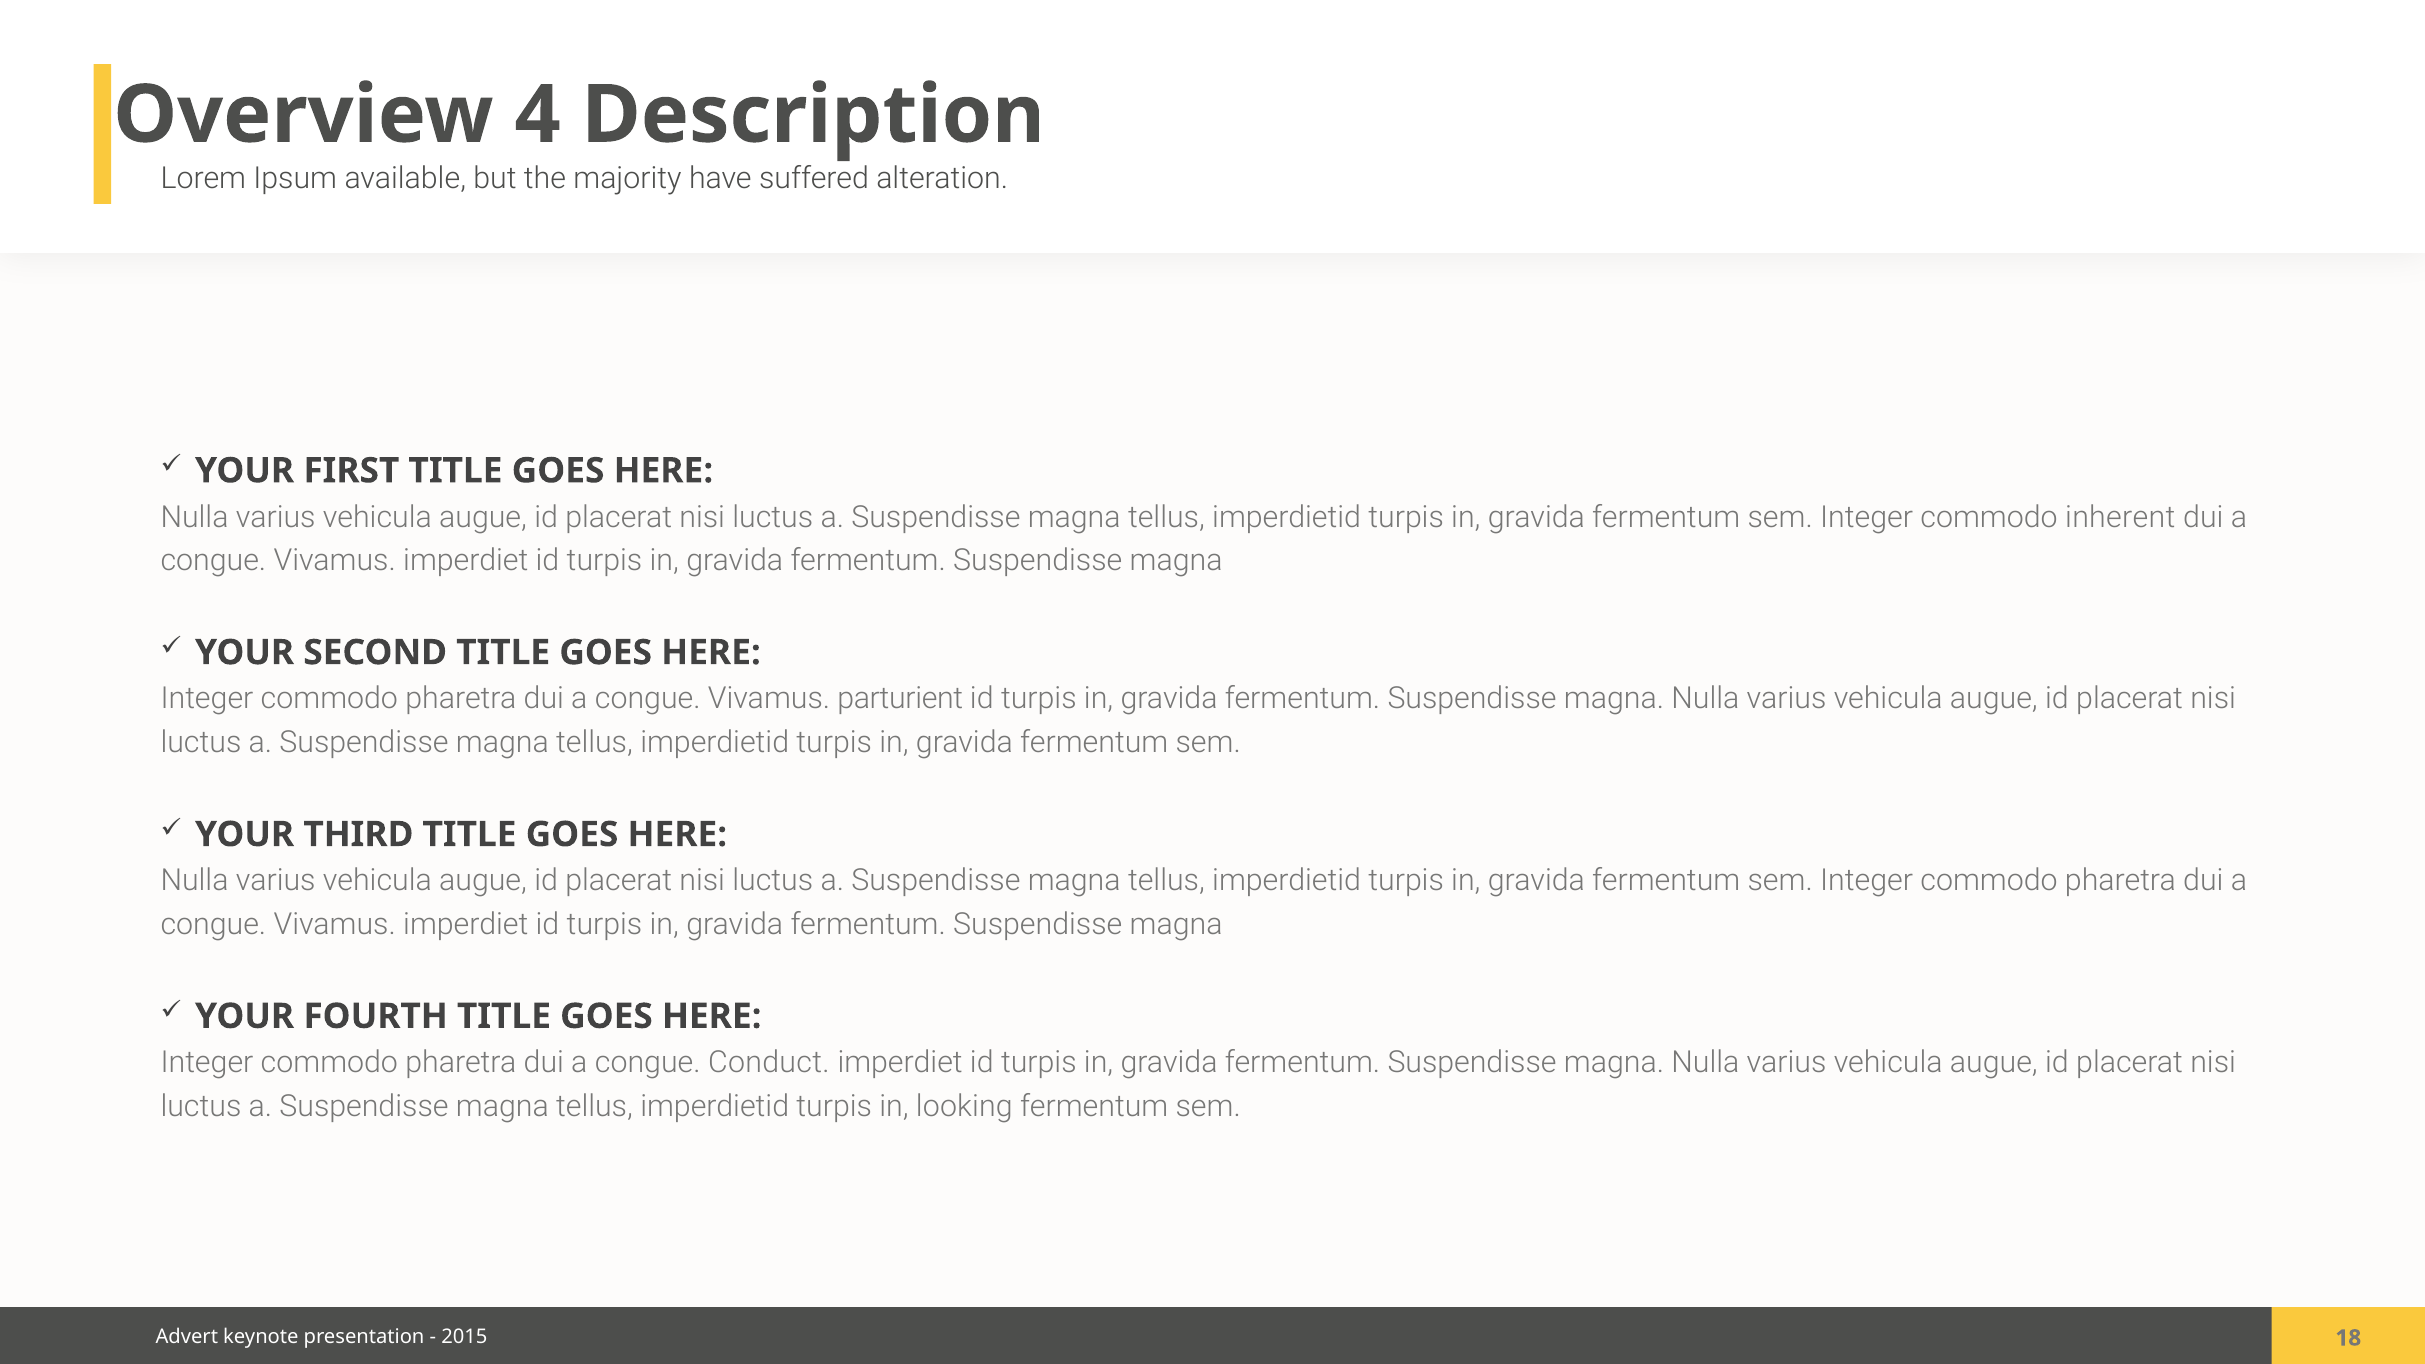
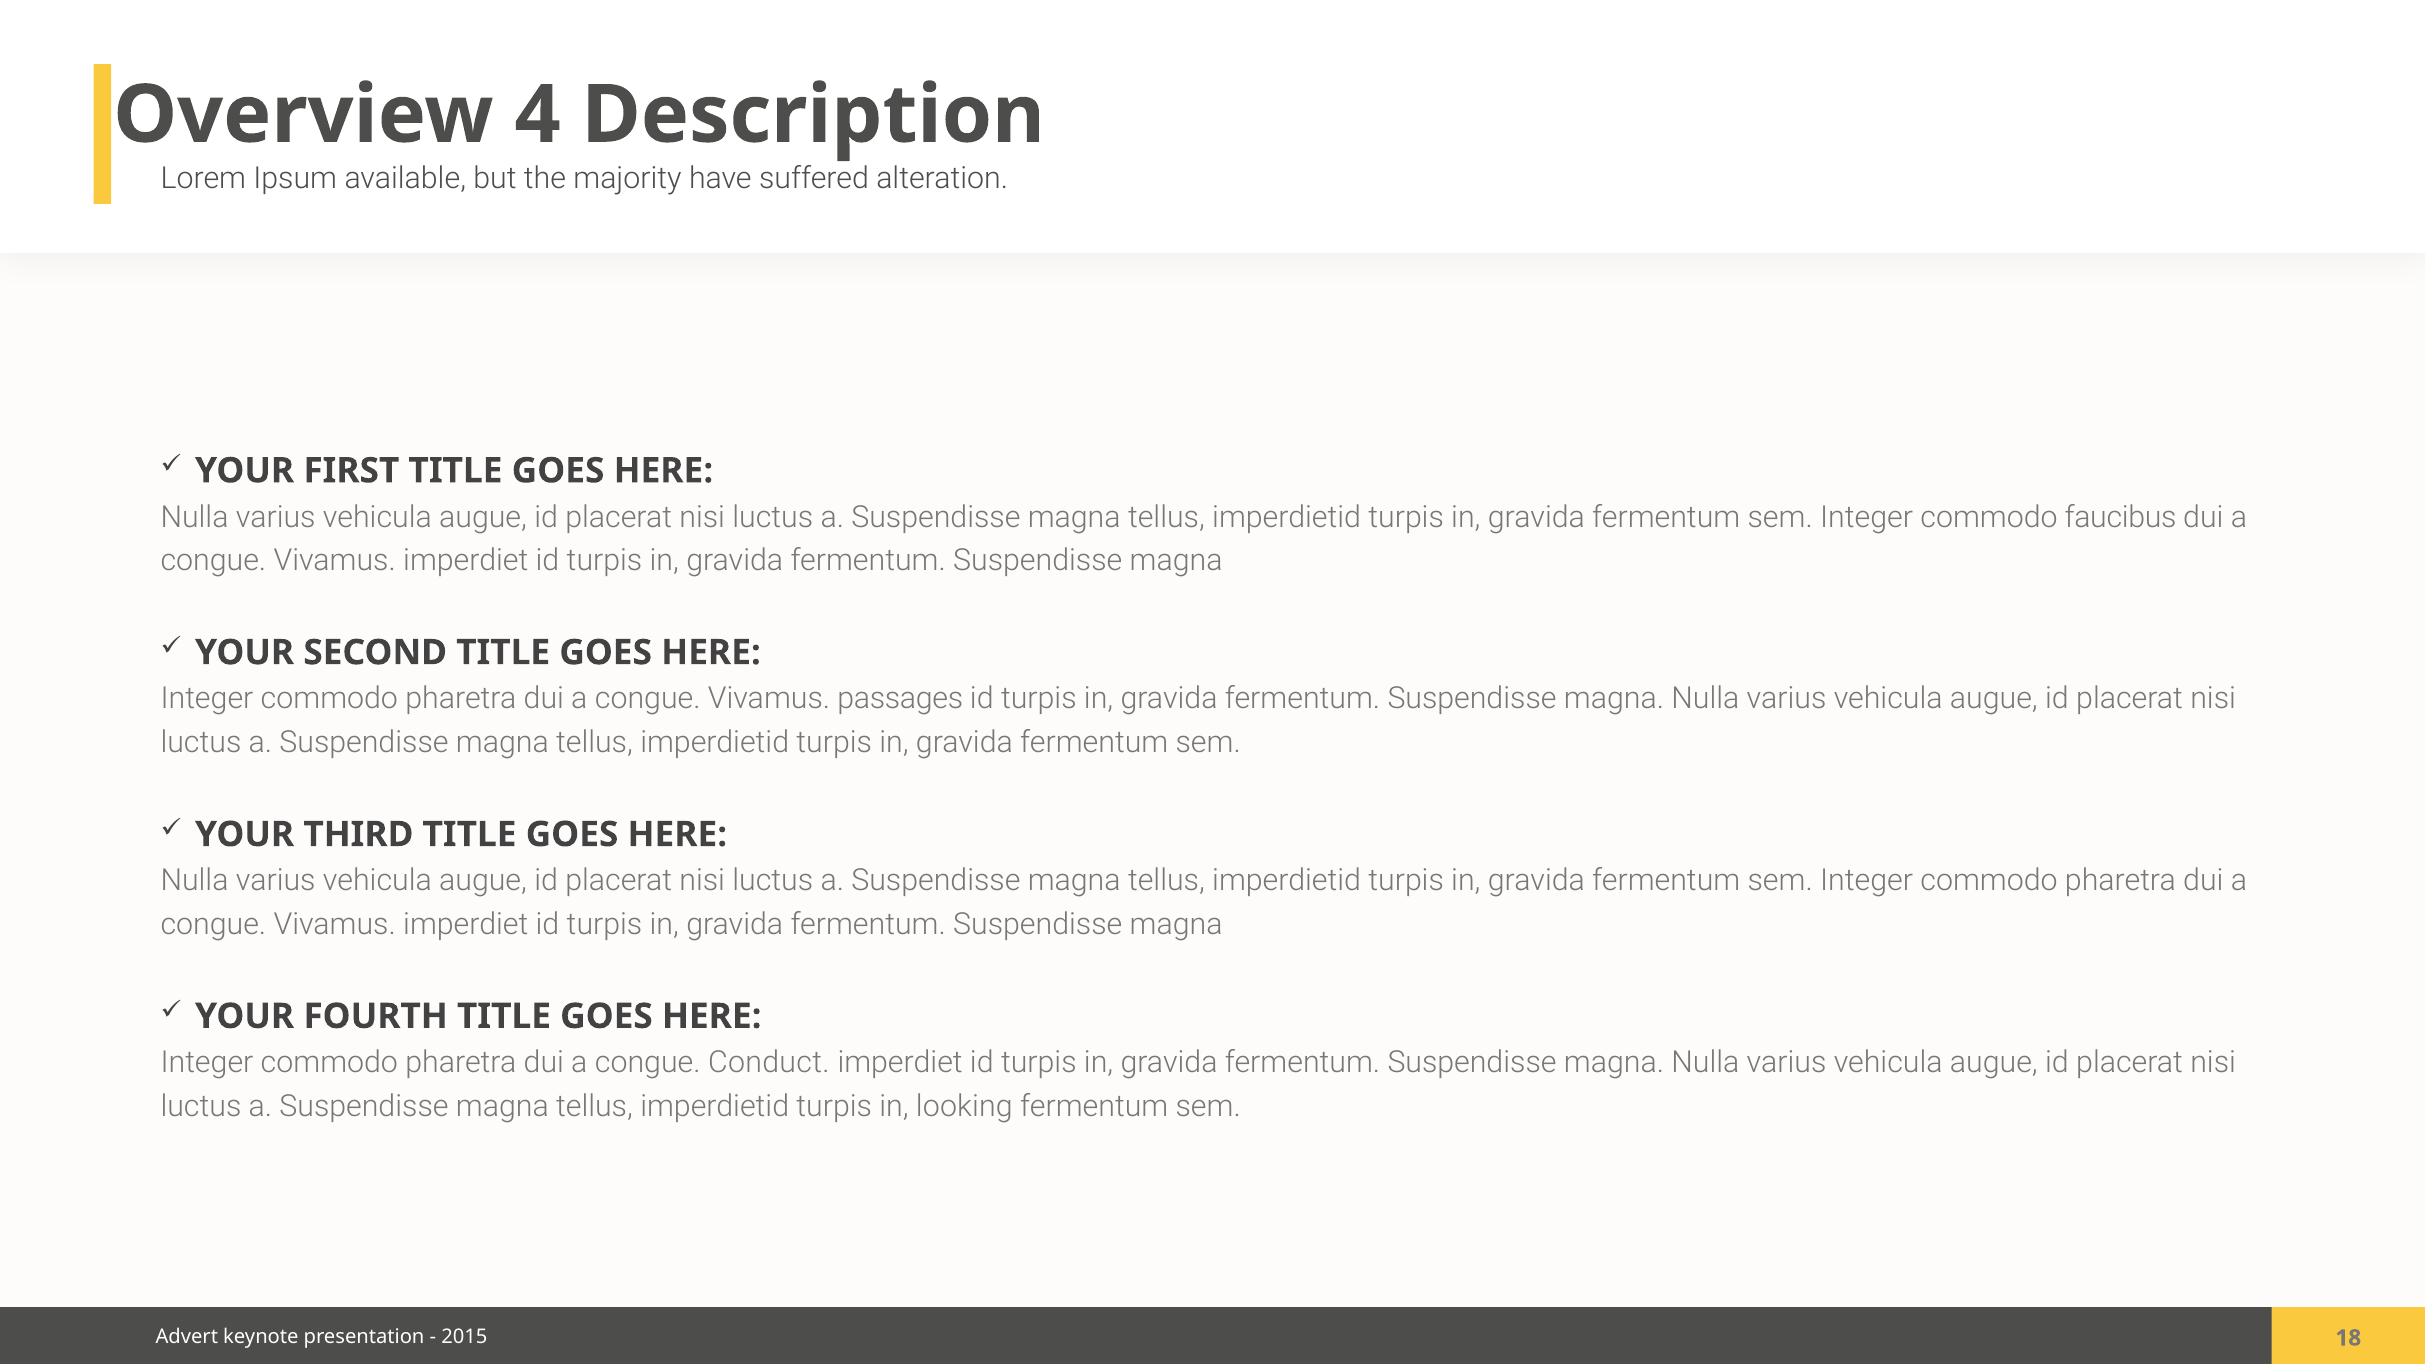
inherent: inherent -> faucibus
parturient: parturient -> passages
